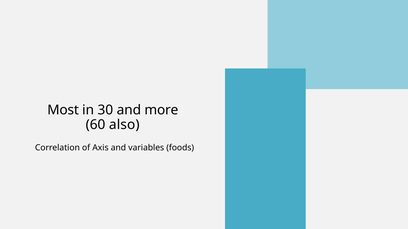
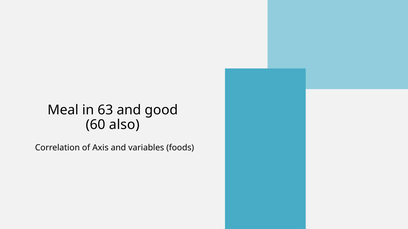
Most: Most -> Meal
30: 30 -> 63
more: more -> good
